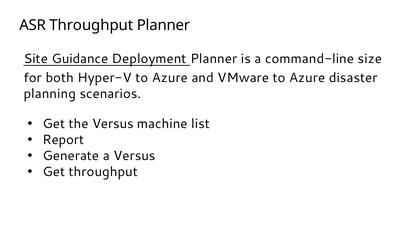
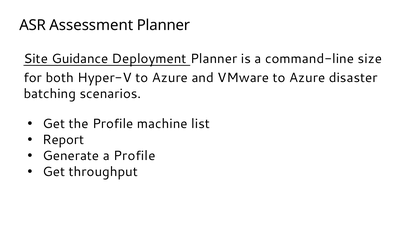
ASR Throughput: Throughput -> Assessment
planning: planning -> batching
the Versus: Versus -> Profile
a Versus: Versus -> Profile
